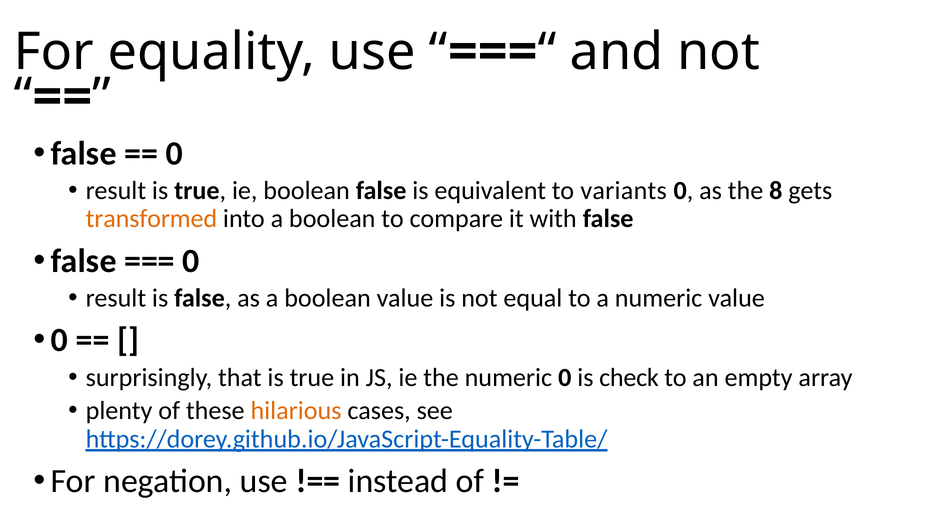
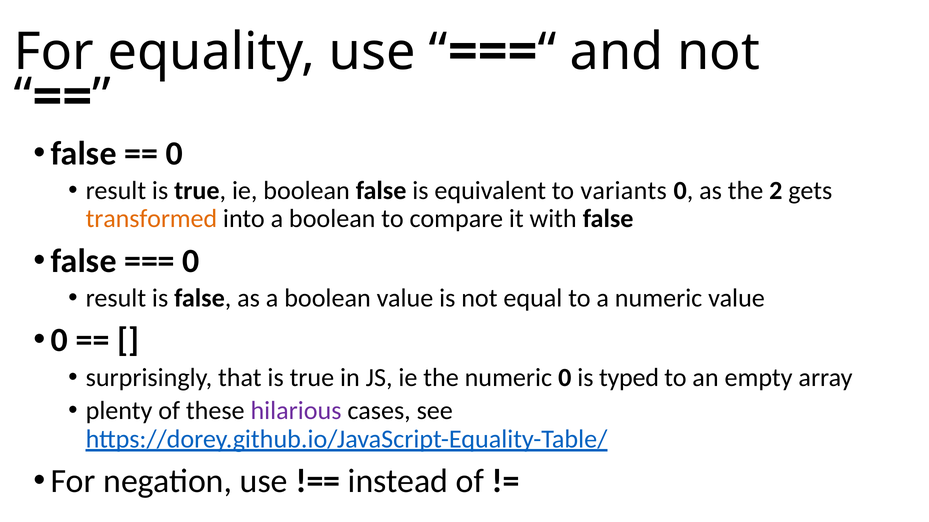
8: 8 -> 2
check: check -> typed
hilarious colour: orange -> purple
